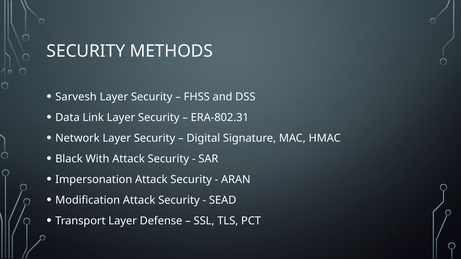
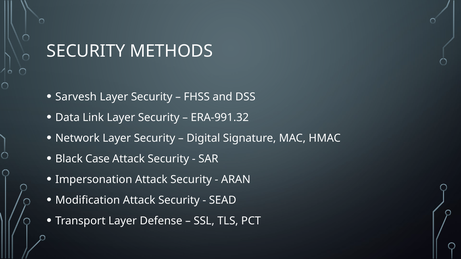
ERA-802.31: ERA-802.31 -> ERA-991.32
With: With -> Case
